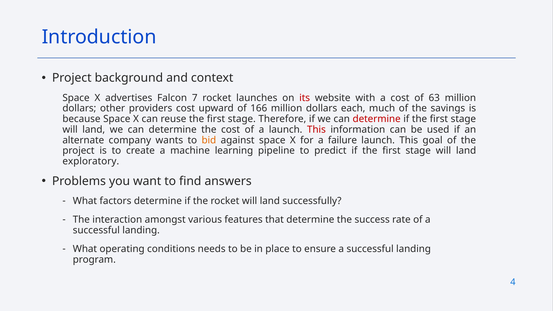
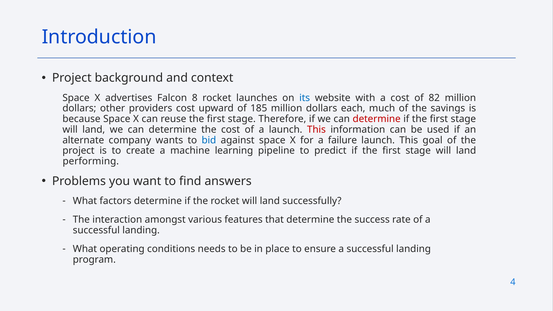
7: 7 -> 8
its colour: red -> blue
63: 63 -> 82
166: 166 -> 185
bid colour: orange -> blue
exploratory: exploratory -> performing
